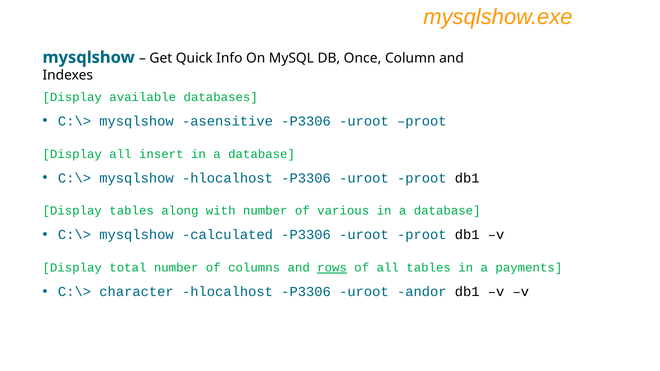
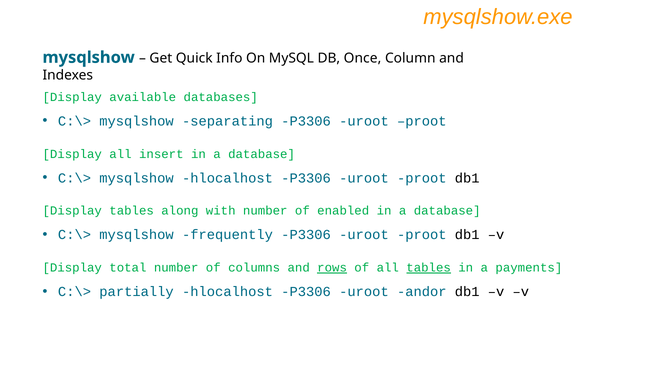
asensitive: asensitive -> separating
various: various -> enabled
calculated: calculated -> frequently
tables at (429, 268) underline: none -> present
character: character -> partially
